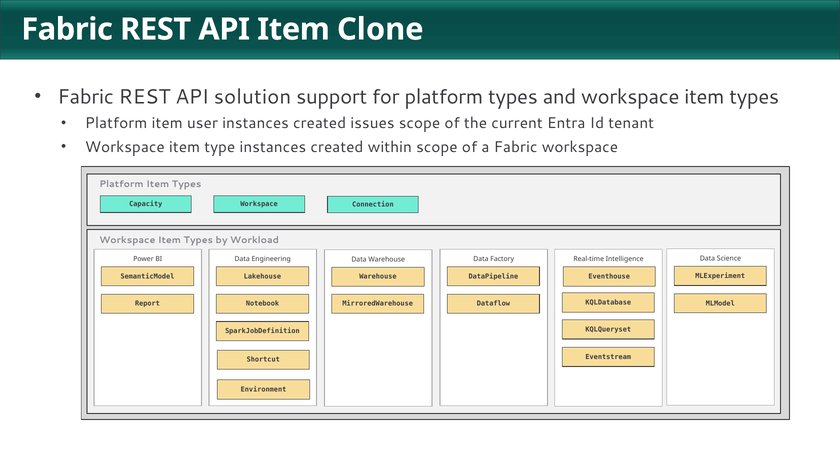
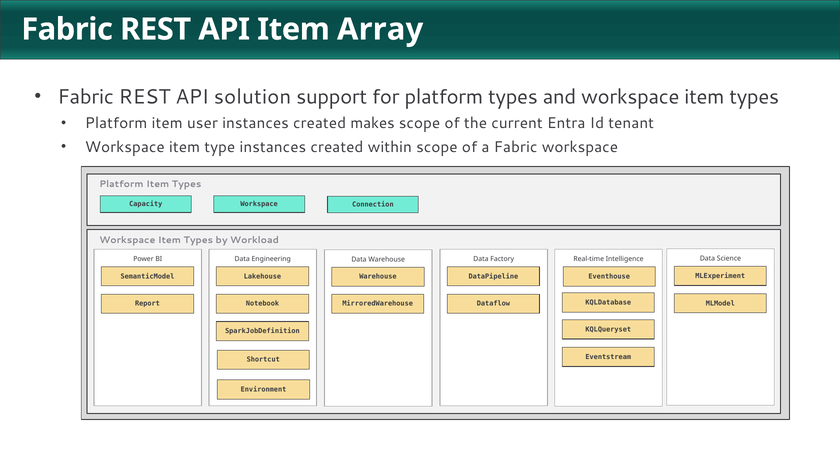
Clone: Clone -> Array
issues: issues -> makes
